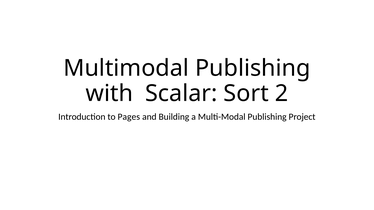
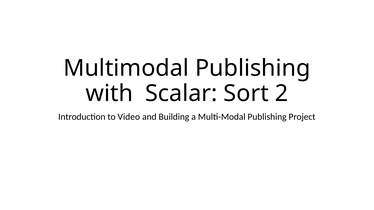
Pages: Pages -> Video
